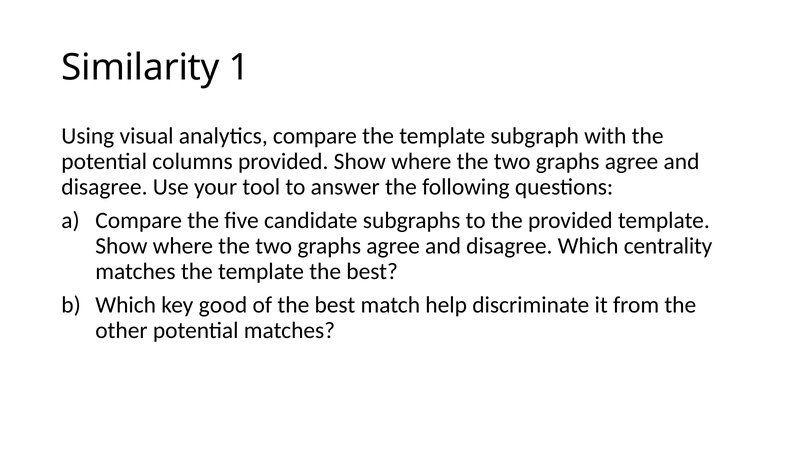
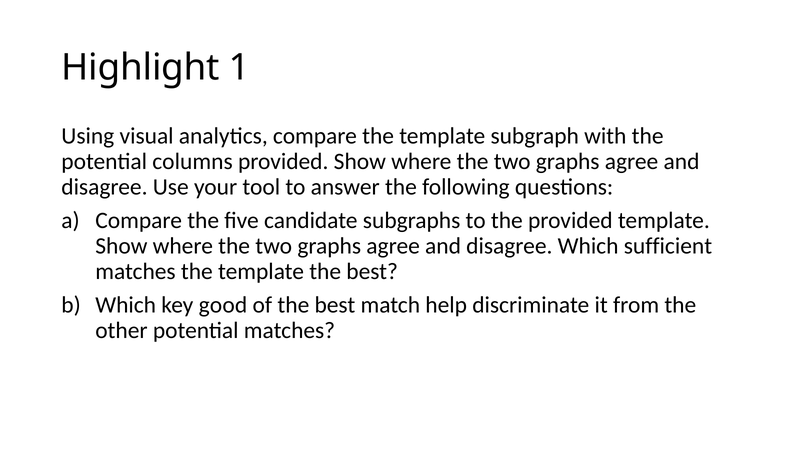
Similarity: Similarity -> Highlight
centrality: centrality -> sufficient
